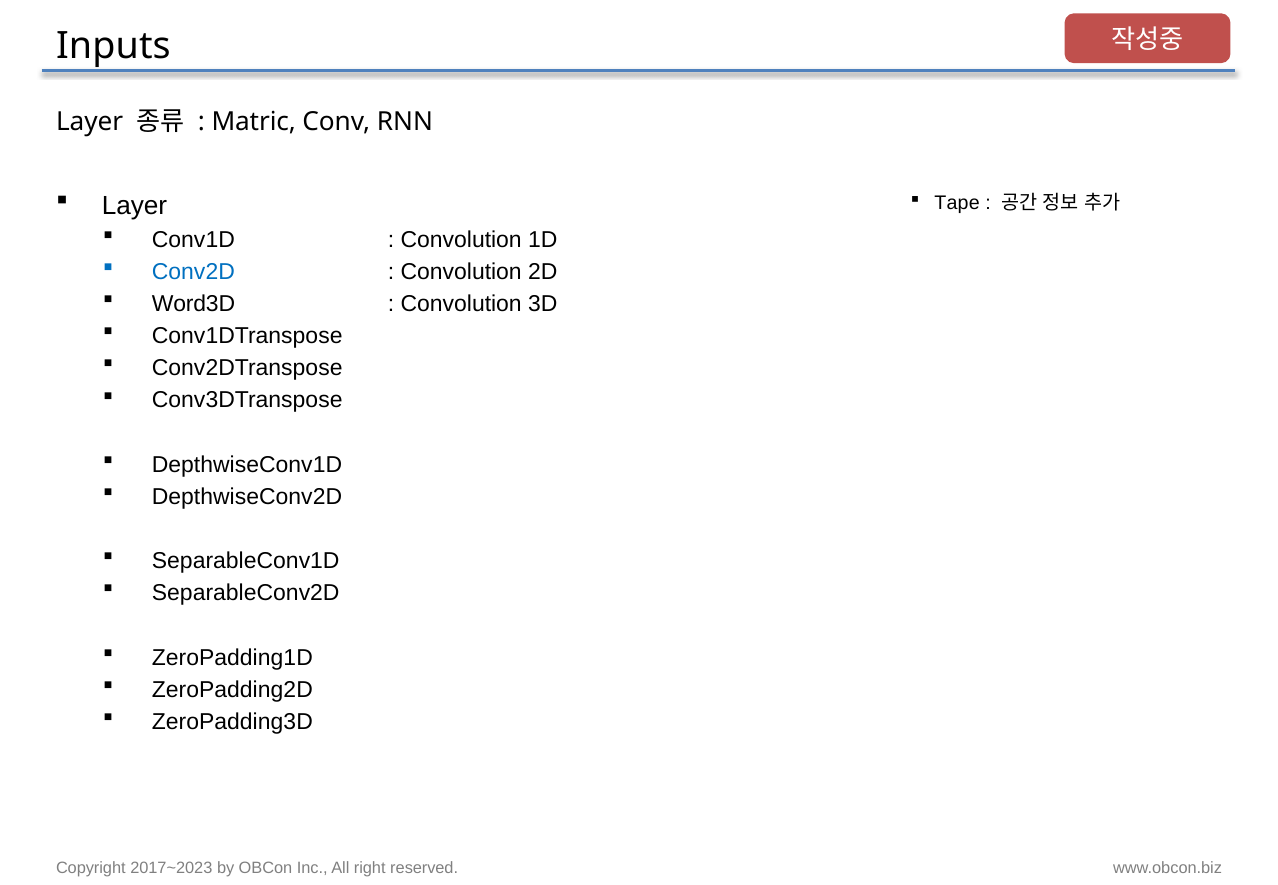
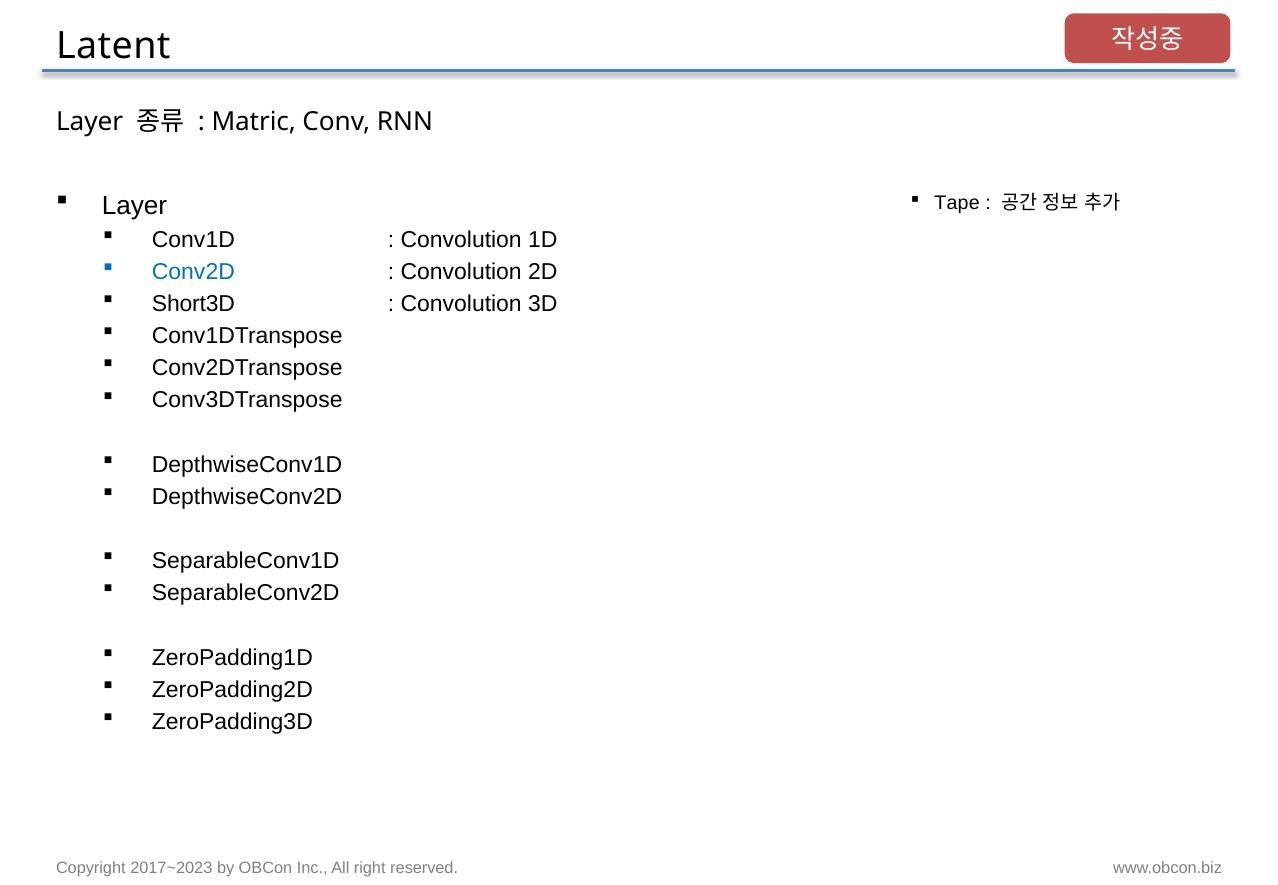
Inputs: Inputs -> Latent
Word3D: Word3D -> Short3D
